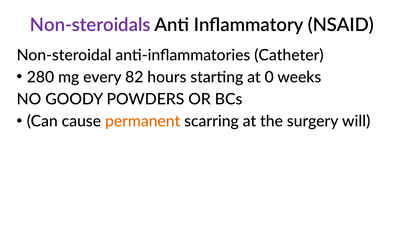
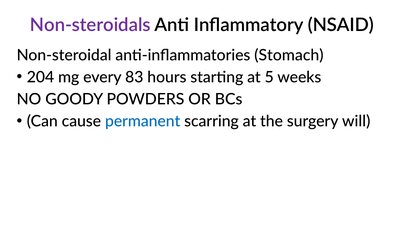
Catheter: Catheter -> Stomach
280: 280 -> 204
82: 82 -> 83
0: 0 -> 5
permanent colour: orange -> blue
